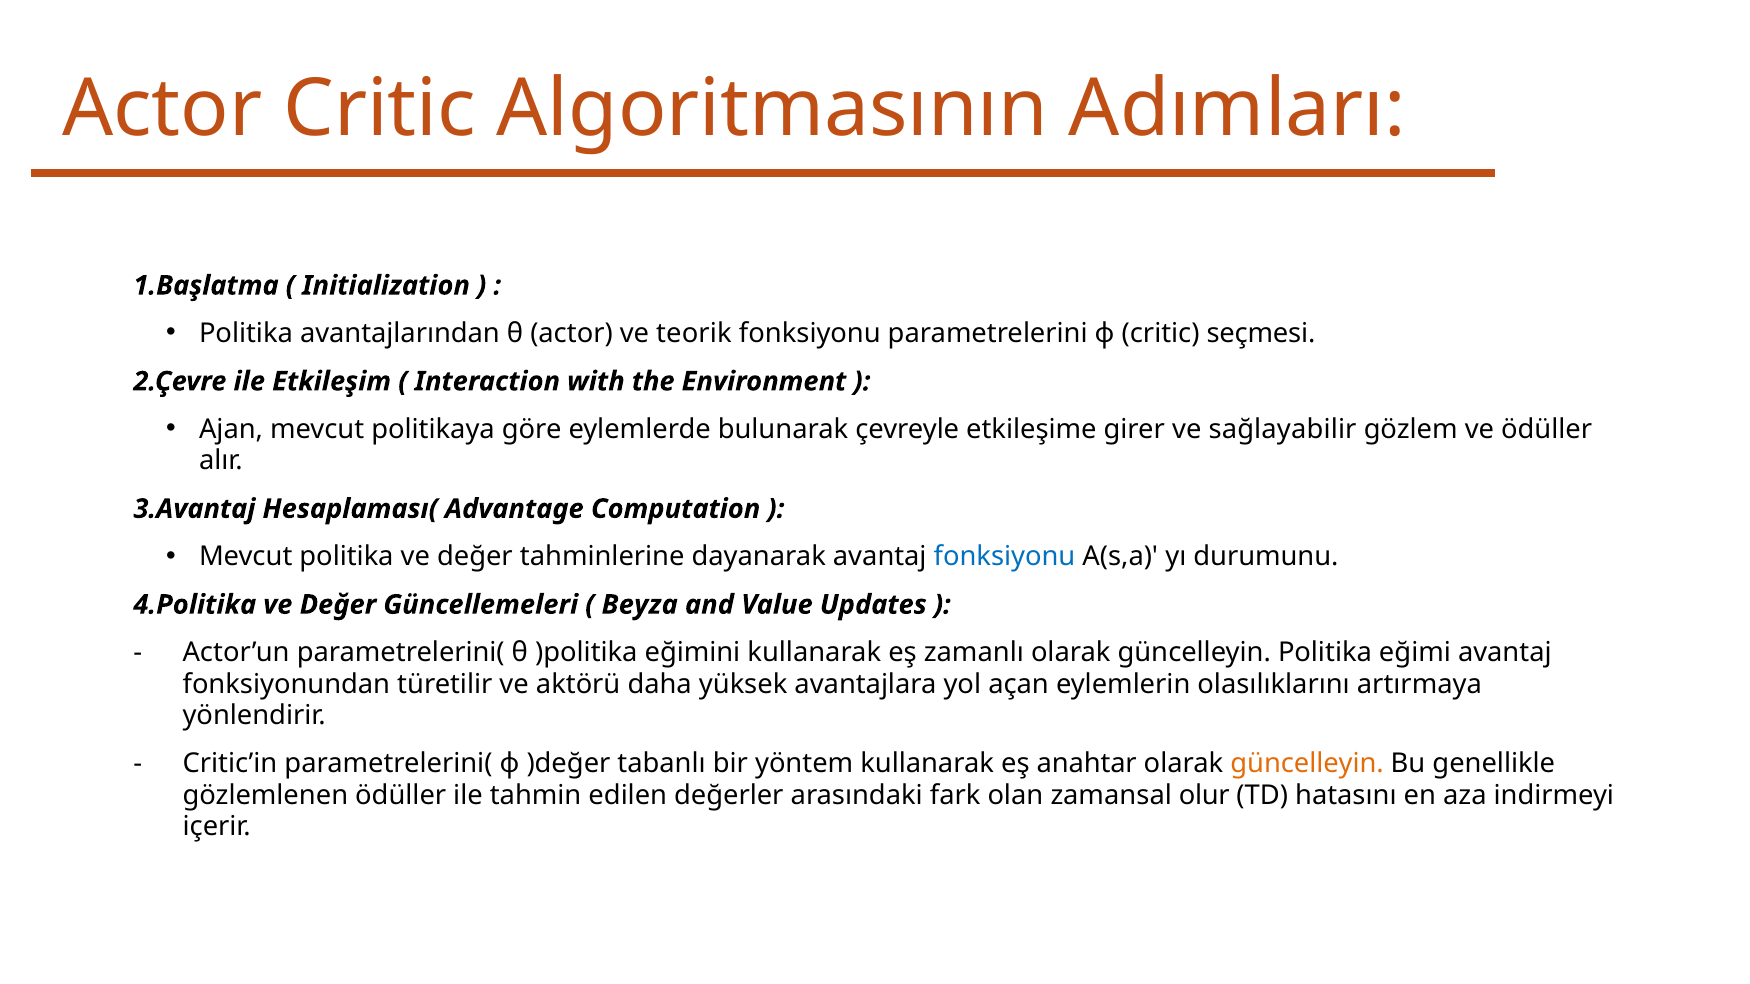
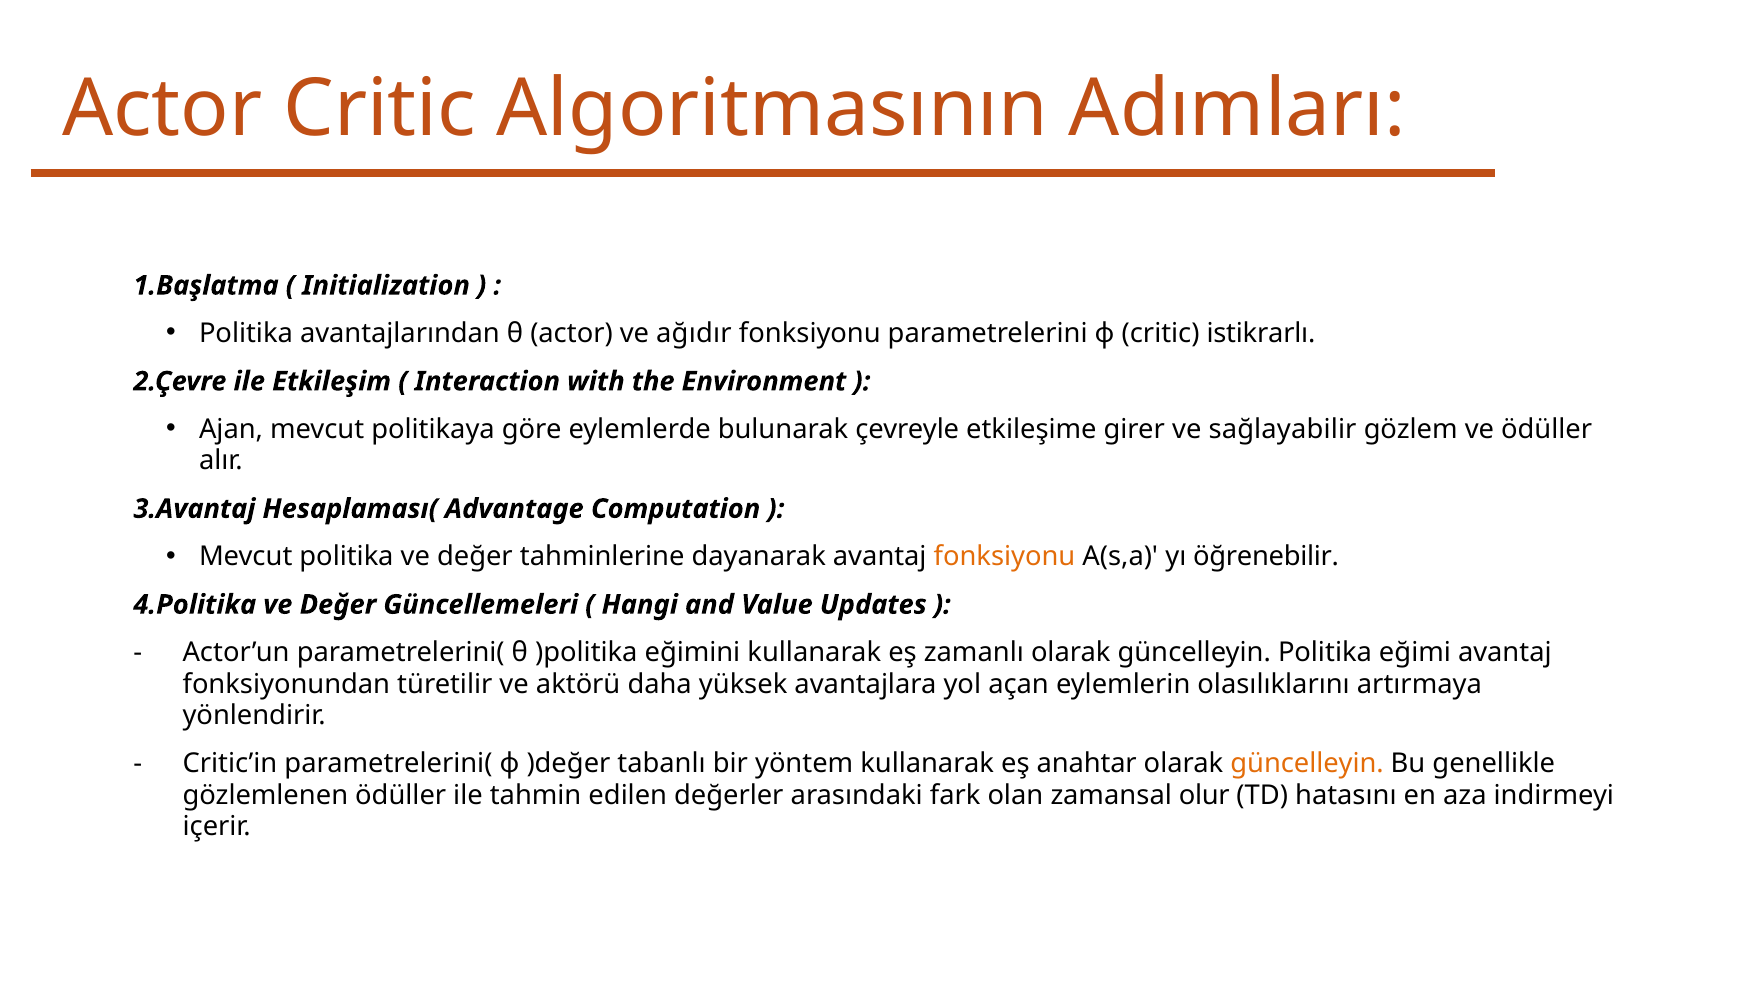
teorik: teorik -> ağıdır
seçmesi: seçmesi -> istikrarlı
fonksiyonu at (1005, 557) colour: blue -> orange
durumunu: durumunu -> öğrenebilir
Beyza: Beyza -> Hangi
